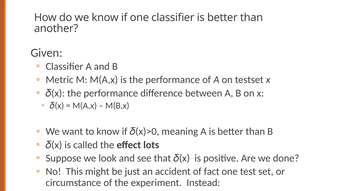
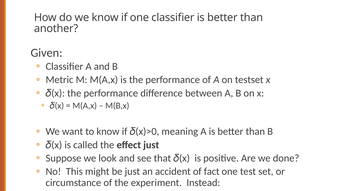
effect lots: lots -> just
